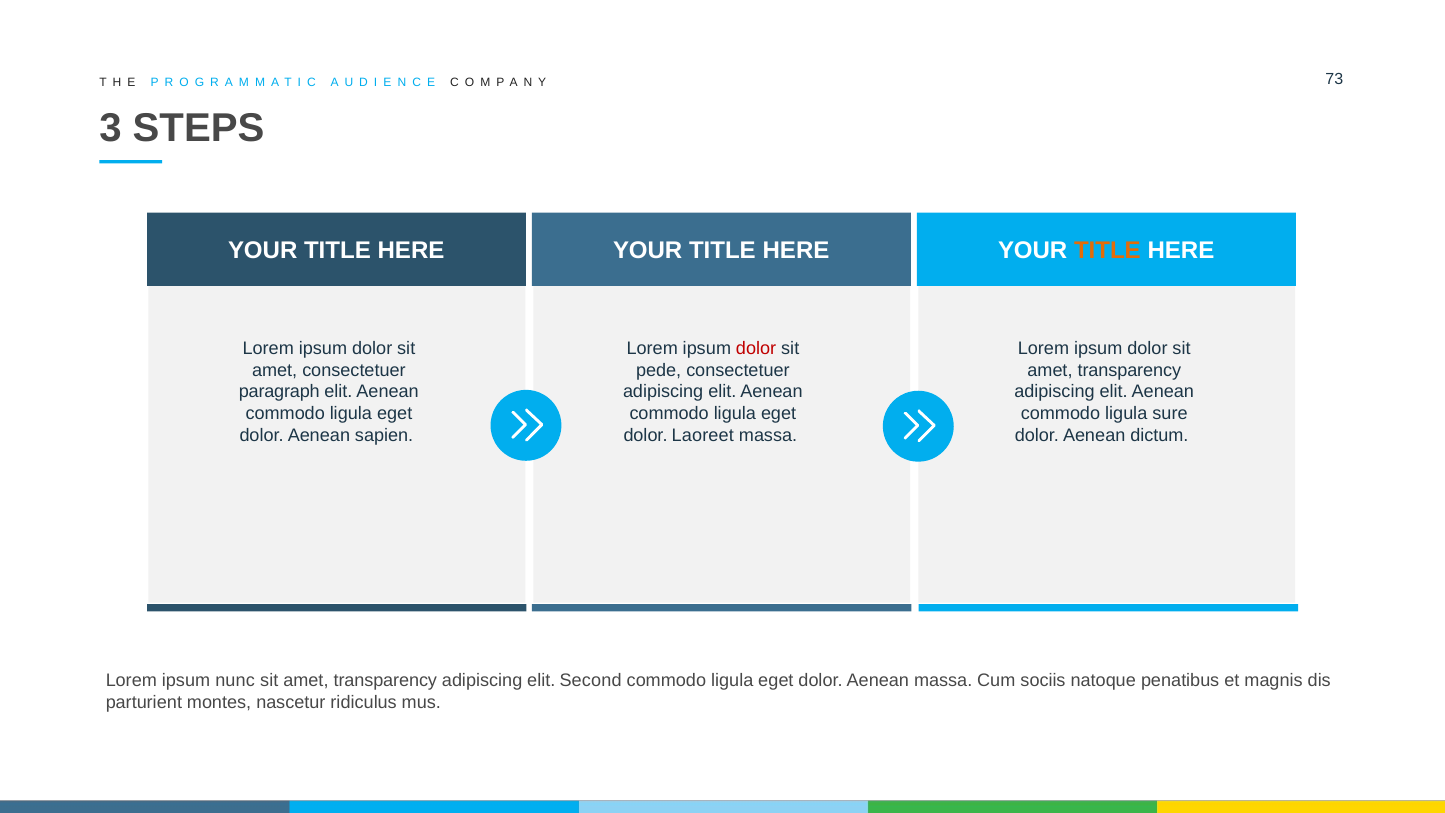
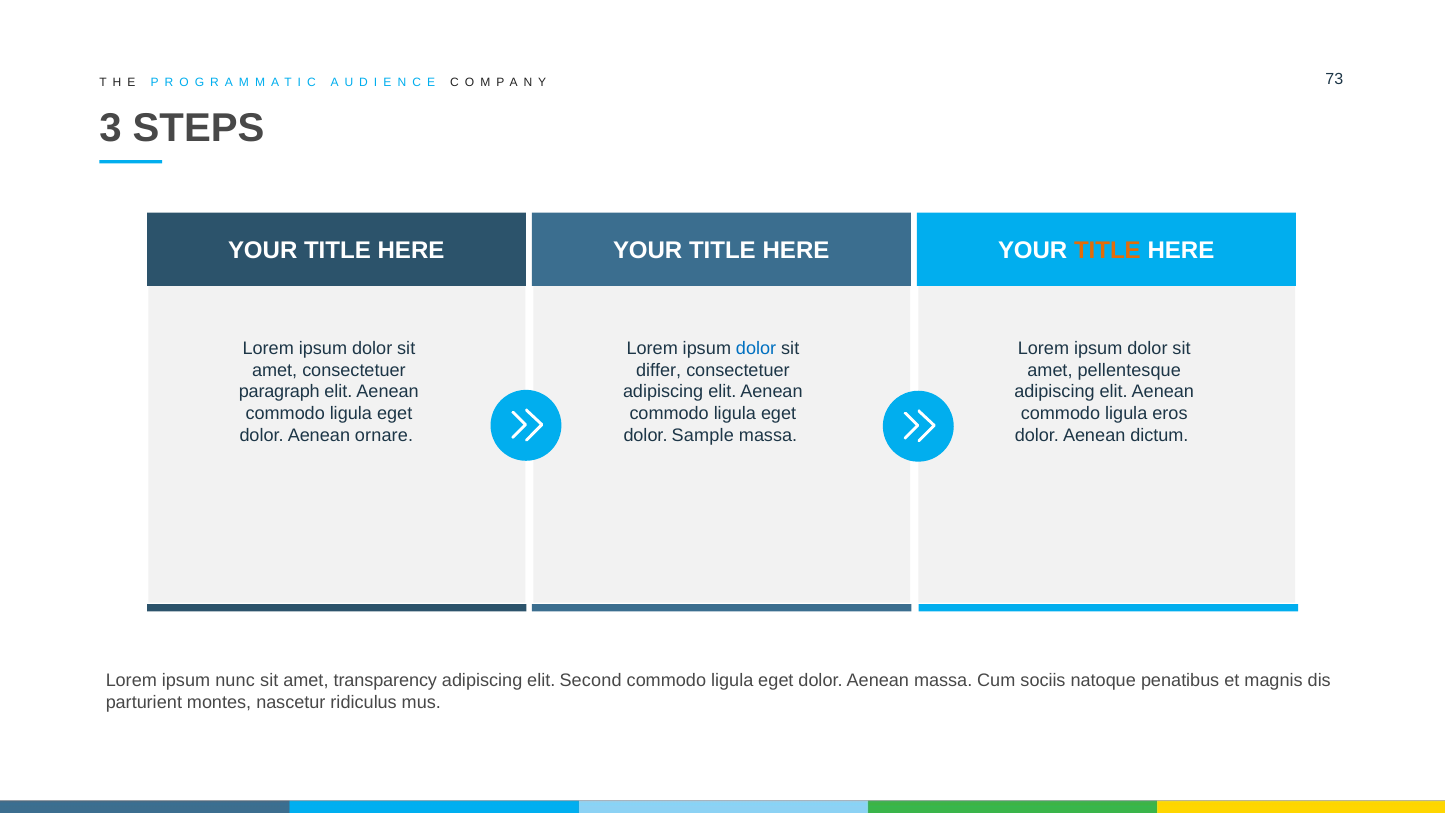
dolor at (756, 348) colour: red -> blue
pede: pede -> differ
transparency at (1129, 370): transparency -> pellentesque
sure: sure -> eros
sapien: sapien -> ornare
Laoreet: Laoreet -> Sample
